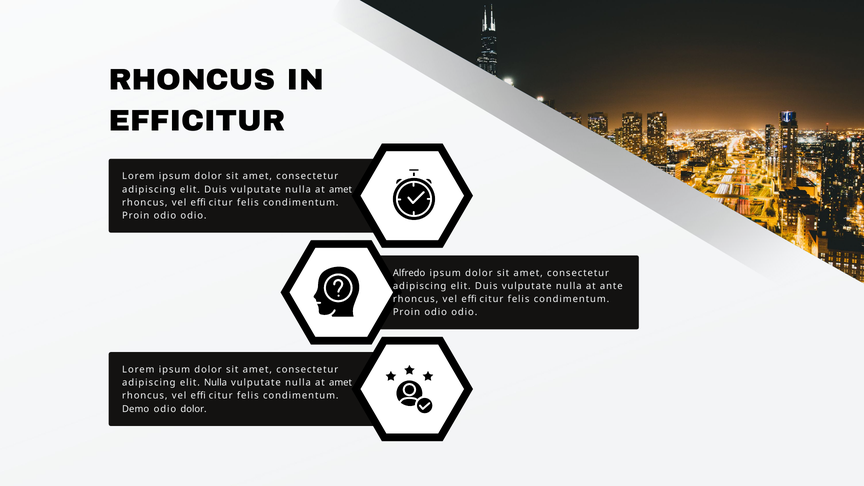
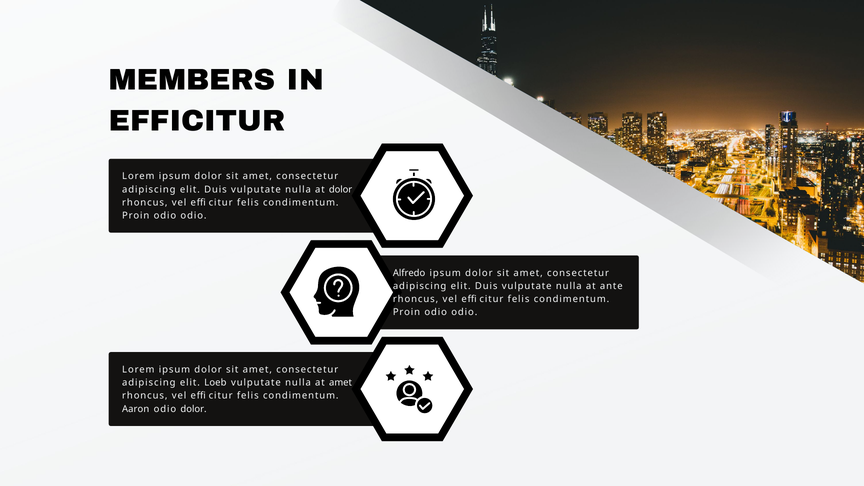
RHONCUS at (192, 80): RHONCUS -> MEMBERS
amet at (341, 189): amet -> dolor
elit Nulla: Nulla -> Loeb
Demo: Demo -> Aaron
